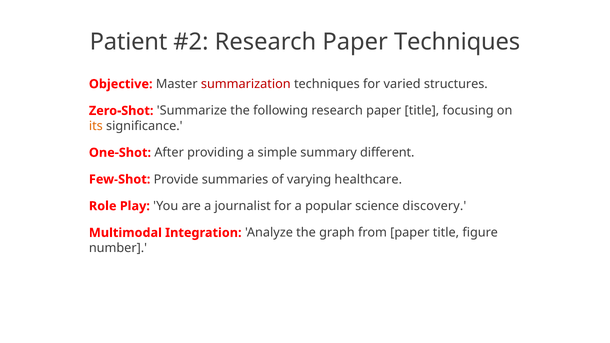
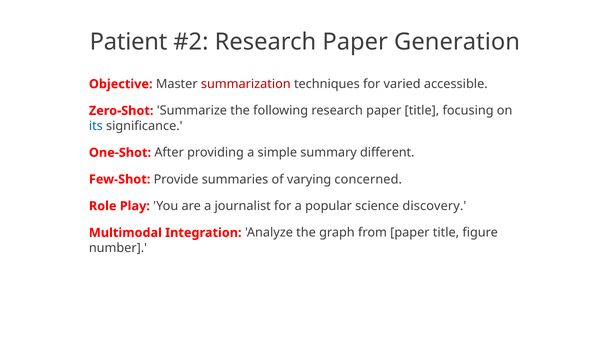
Paper Techniques: Techniques -> Generation
structures: structures -> accessible
its colour: orange -> blue
healthcare: healthcare -> concerned
